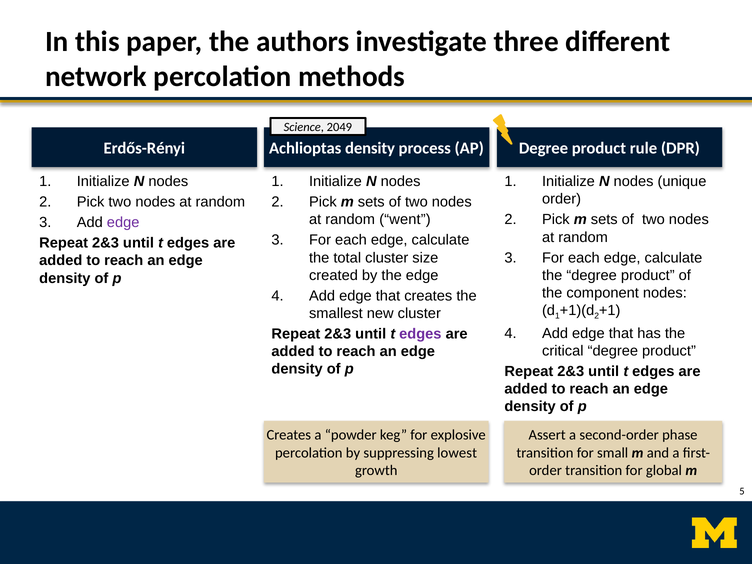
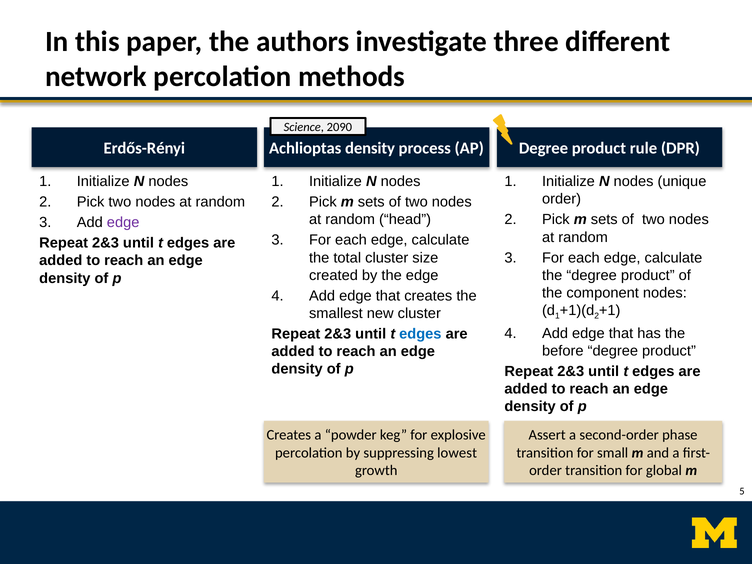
2049: 2049 -> 2090
went: went -> head
edges at (420, 334) colour: purple -> blue
critical: critical -> before
